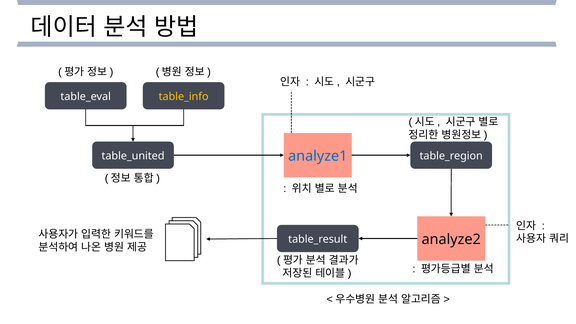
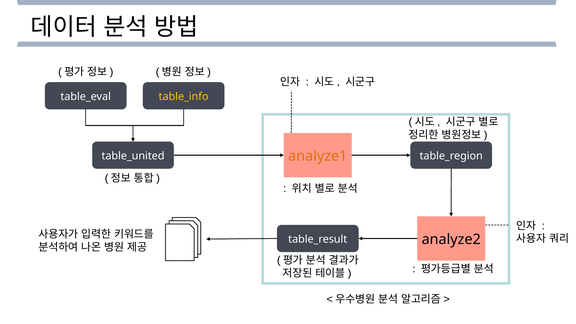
analyze1 colour: blue -> orange
